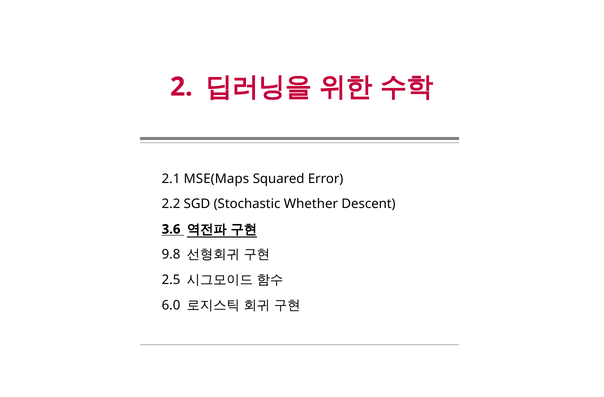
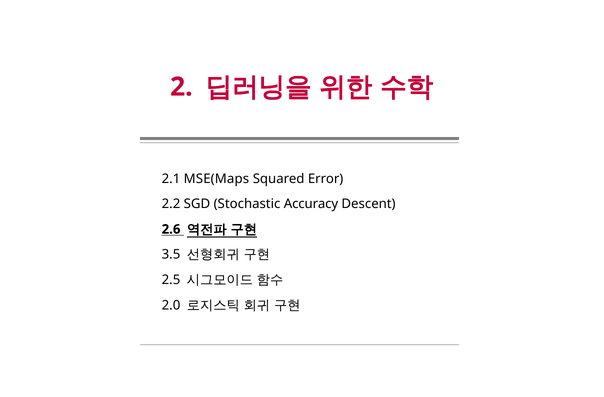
Whether: Whether -> Accuracy
3.6: 3.6 -> 2.6
9.8: 9.8 -> 3.5
6.0: 6.0 -> 2.0
